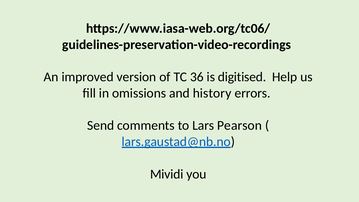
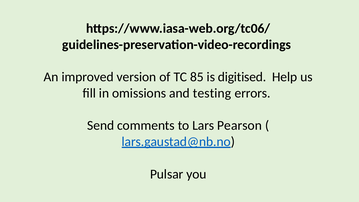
36: 36 -> 85
history: history -> testing
Mividi: Mividi -> Pulsar
